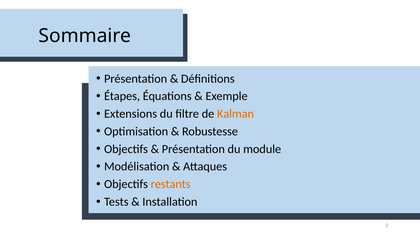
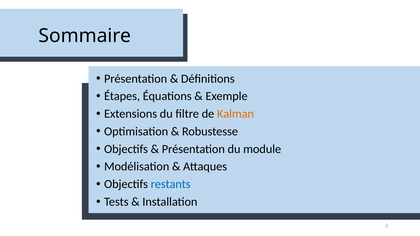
restants colour: orange -> blue
